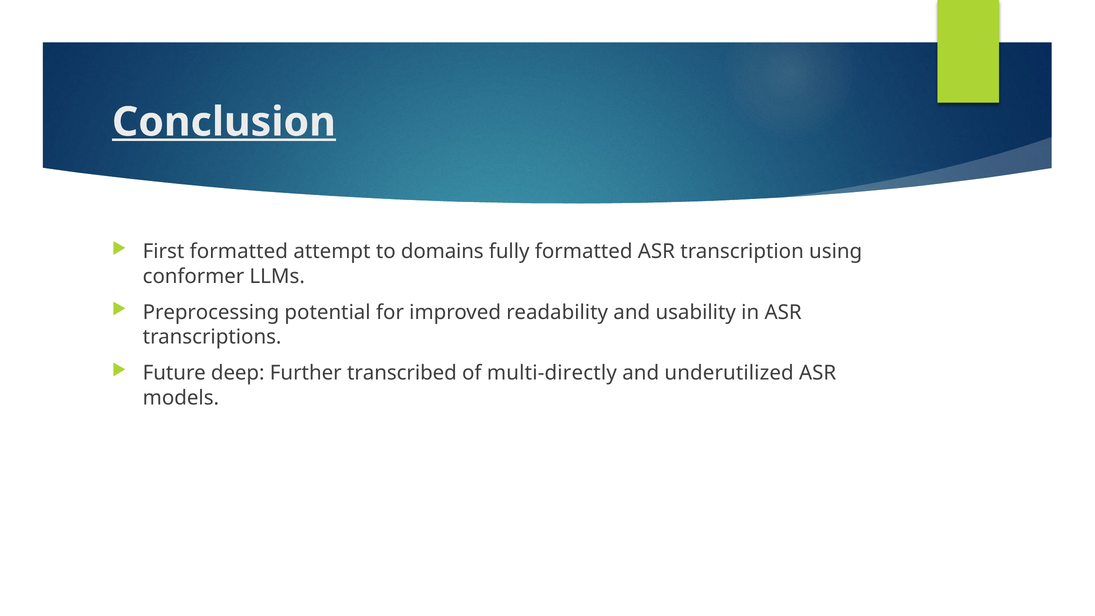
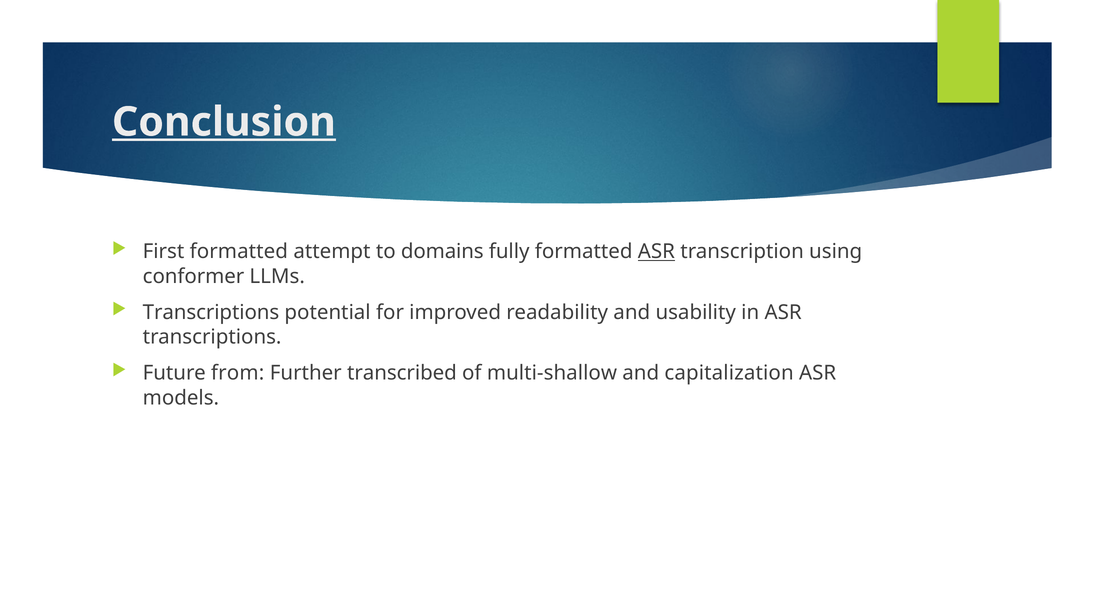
ASR at (656, 252) underline: none -> present
Preprocessing at (211, 312): Preprocessing -> Transcriptions
deep: deep -> from
multi-directly: multi-directly -> multi-shallow
underutilized: underutilized -> capitalization
